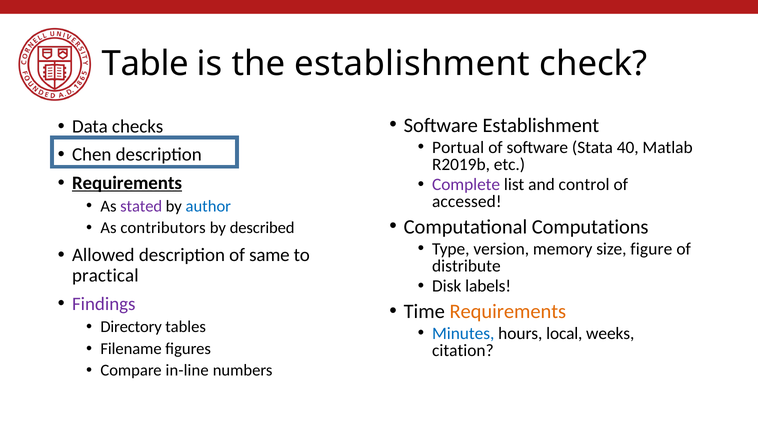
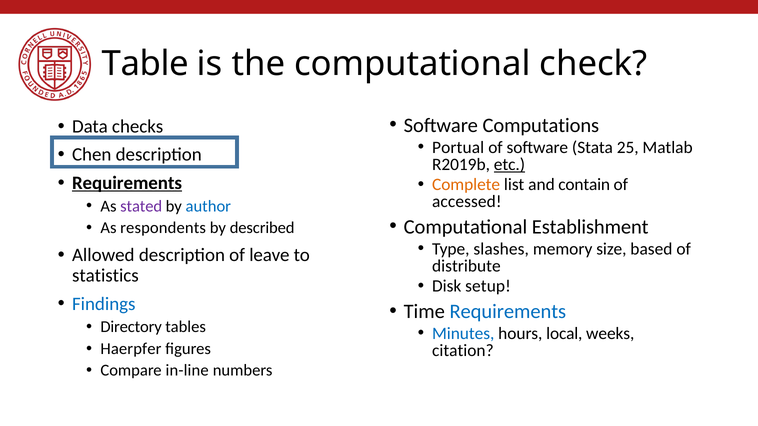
the establishment: establishment -> computational
Software Establishment: Establishment -> Computations
40: 40 -> 25
etc underline: none -> present
Complete colour: purple -> orange
control: control -> contain
Computations: Computations -> Establishment
contributors: contributors -> respondents
version: version -> slashes
figure: figure -> based
same: same -> leave
practical: practical -> statistics
labels: labels -> setup
Findings colour: purple -> blue
Requirements at (508, 312) colour: orange -> blue
Filename: Filename -> Haerpfer
